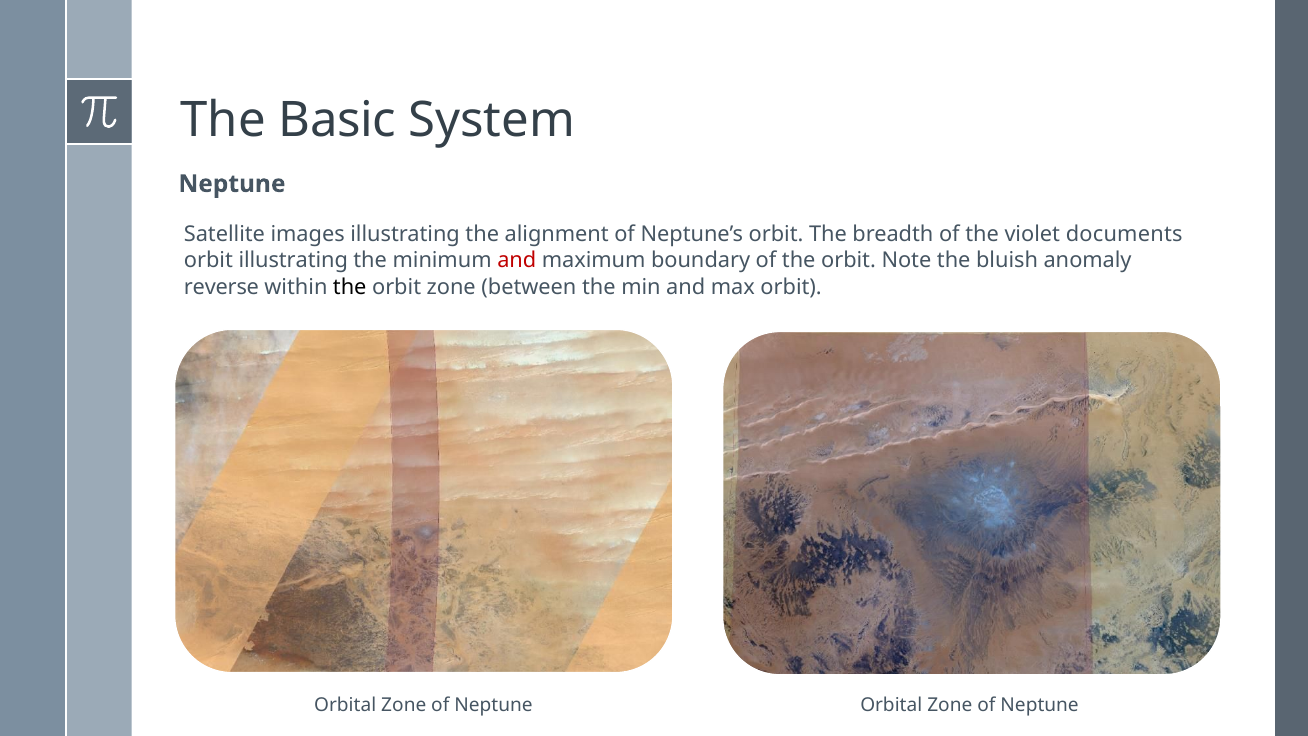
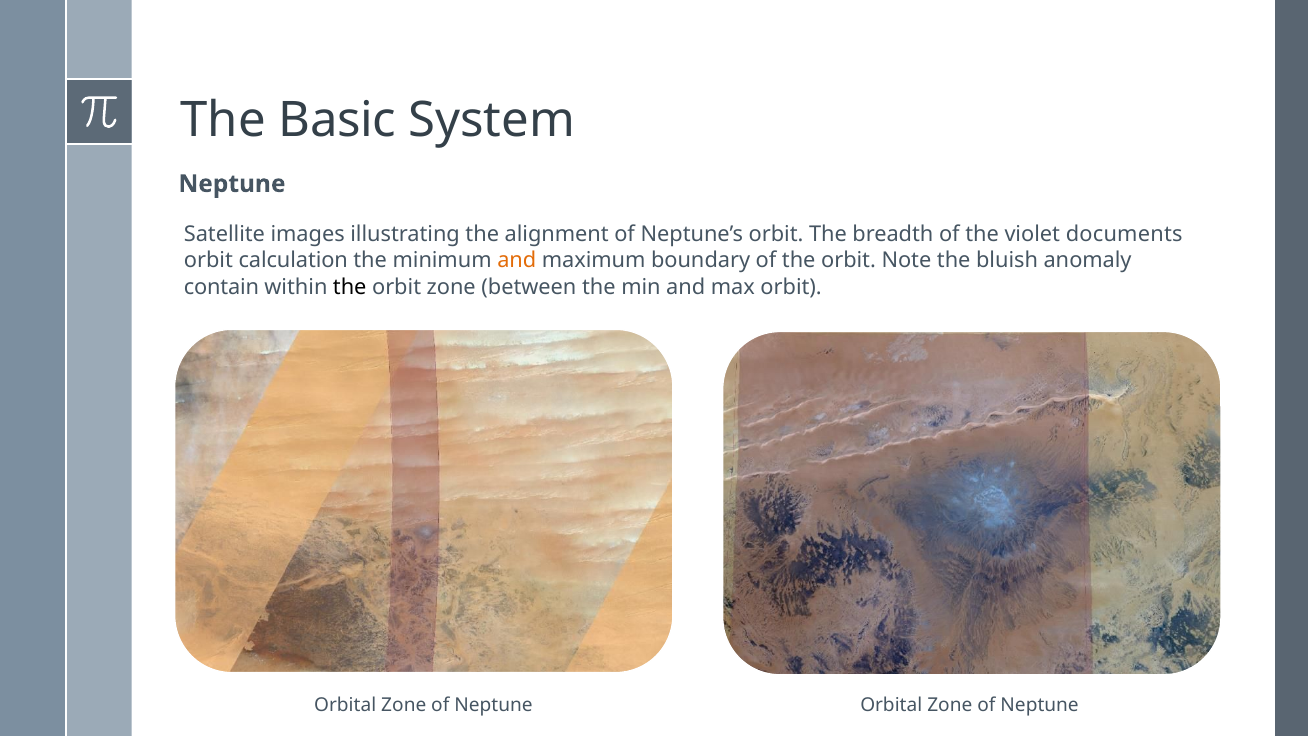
orbit illustrating: illustrating -> calculation
and at (517, 261) colour: red -> orange
reverse: reverse -> contain
